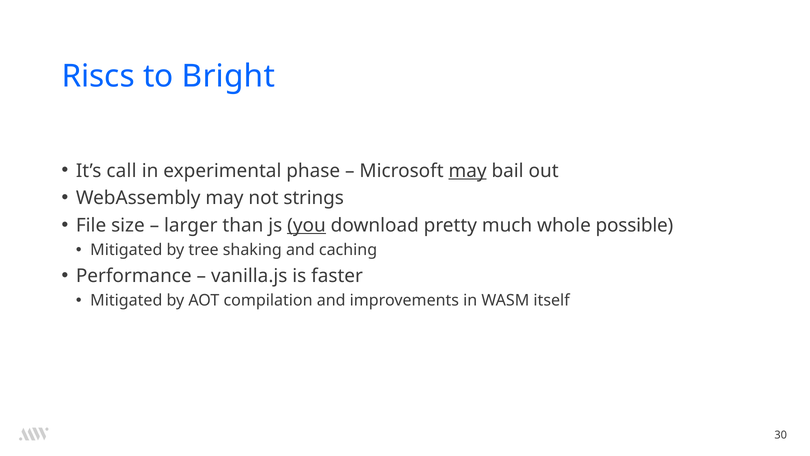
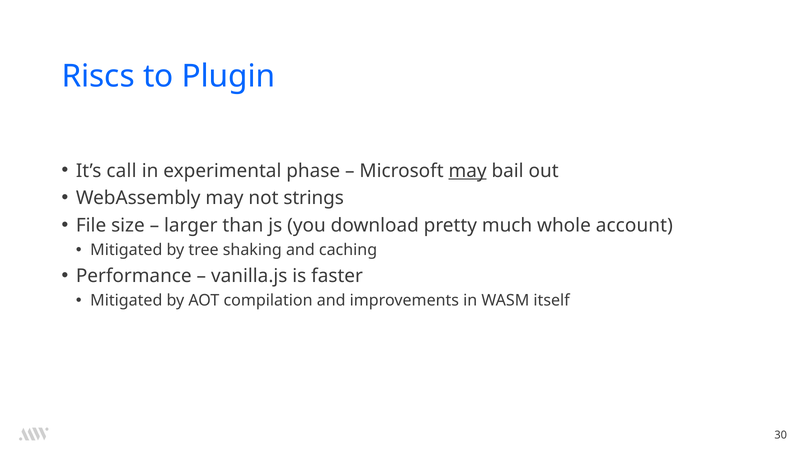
Bright: Bright -> Plugin
you underline: present -> none
possible: possible -> account
